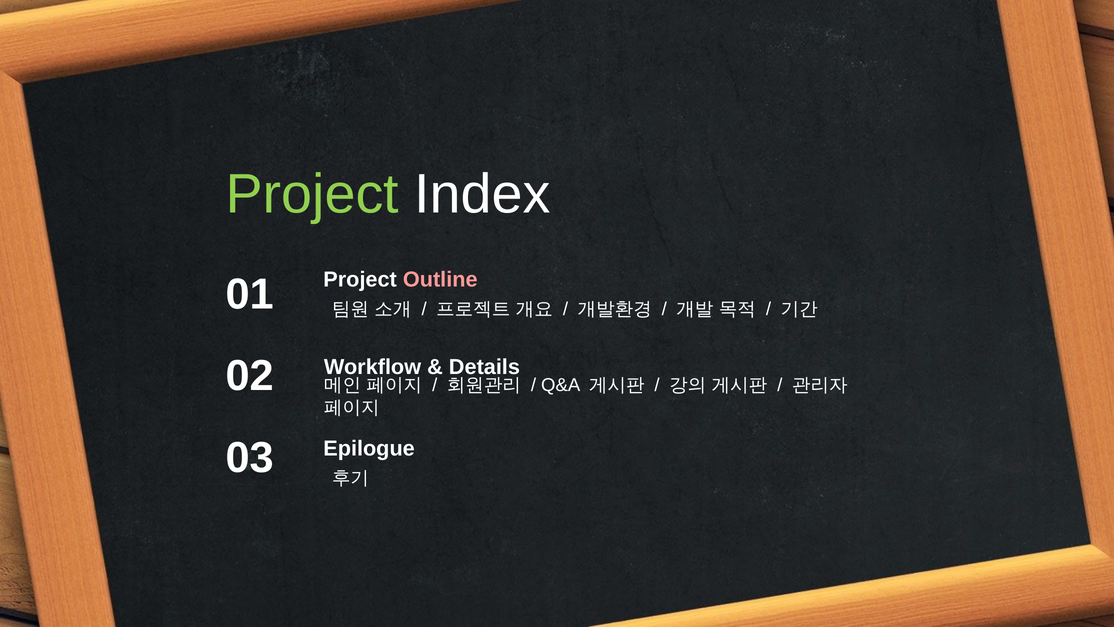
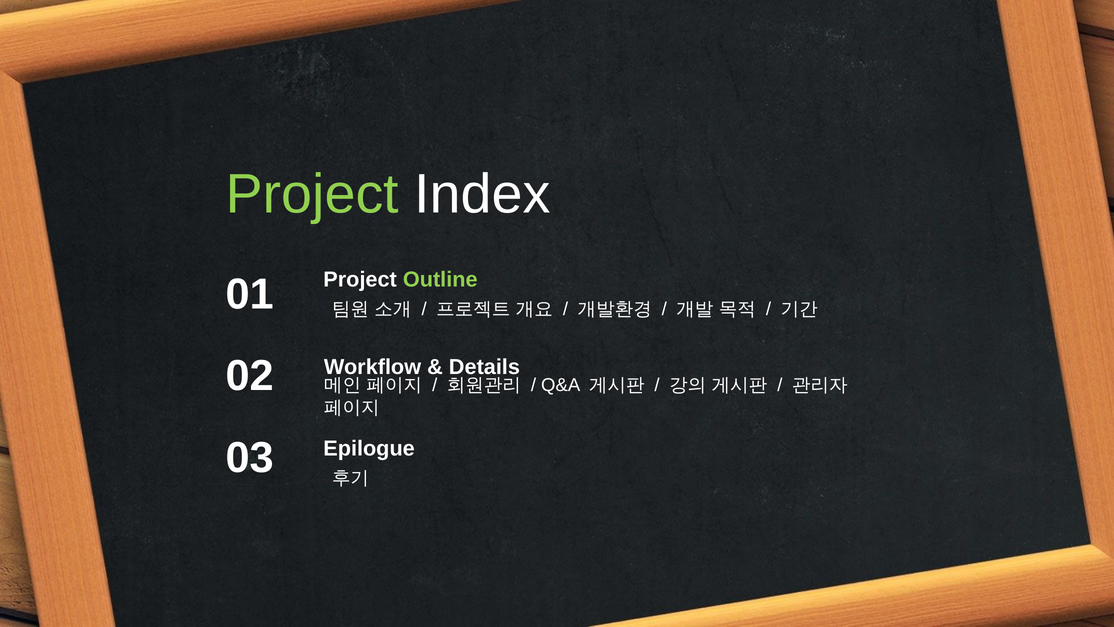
Outline colour: pink -> light green
